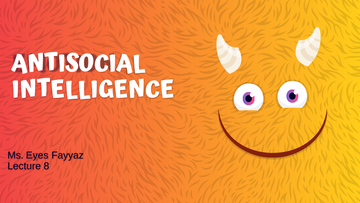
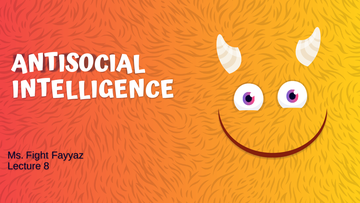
Eyes: Eyes -> Fight
